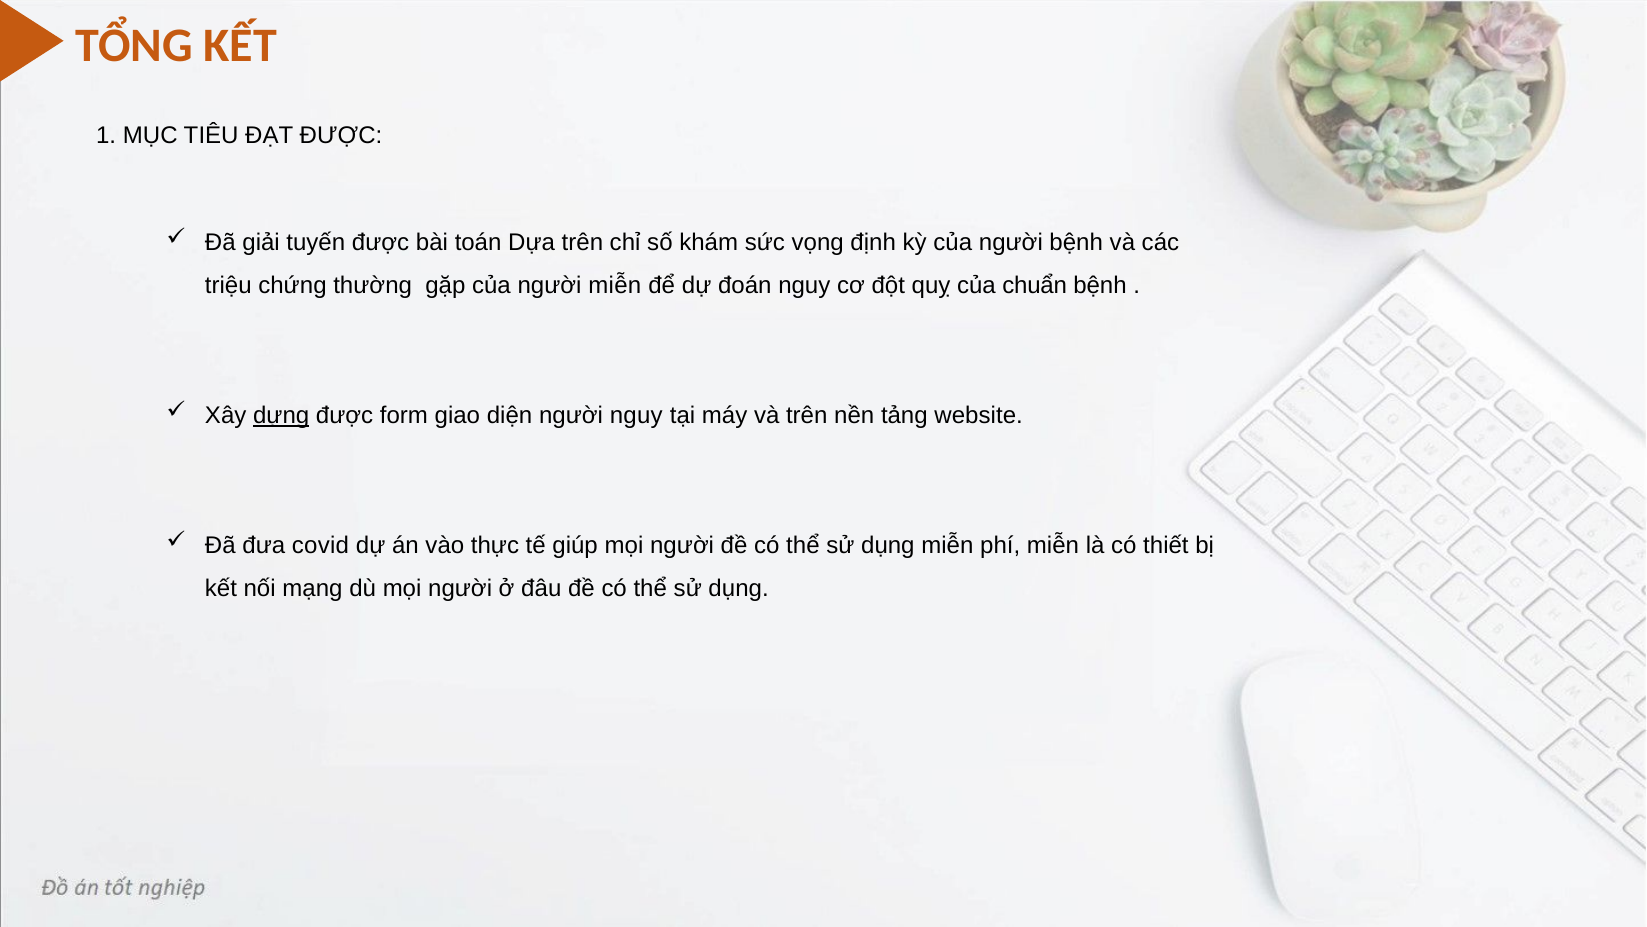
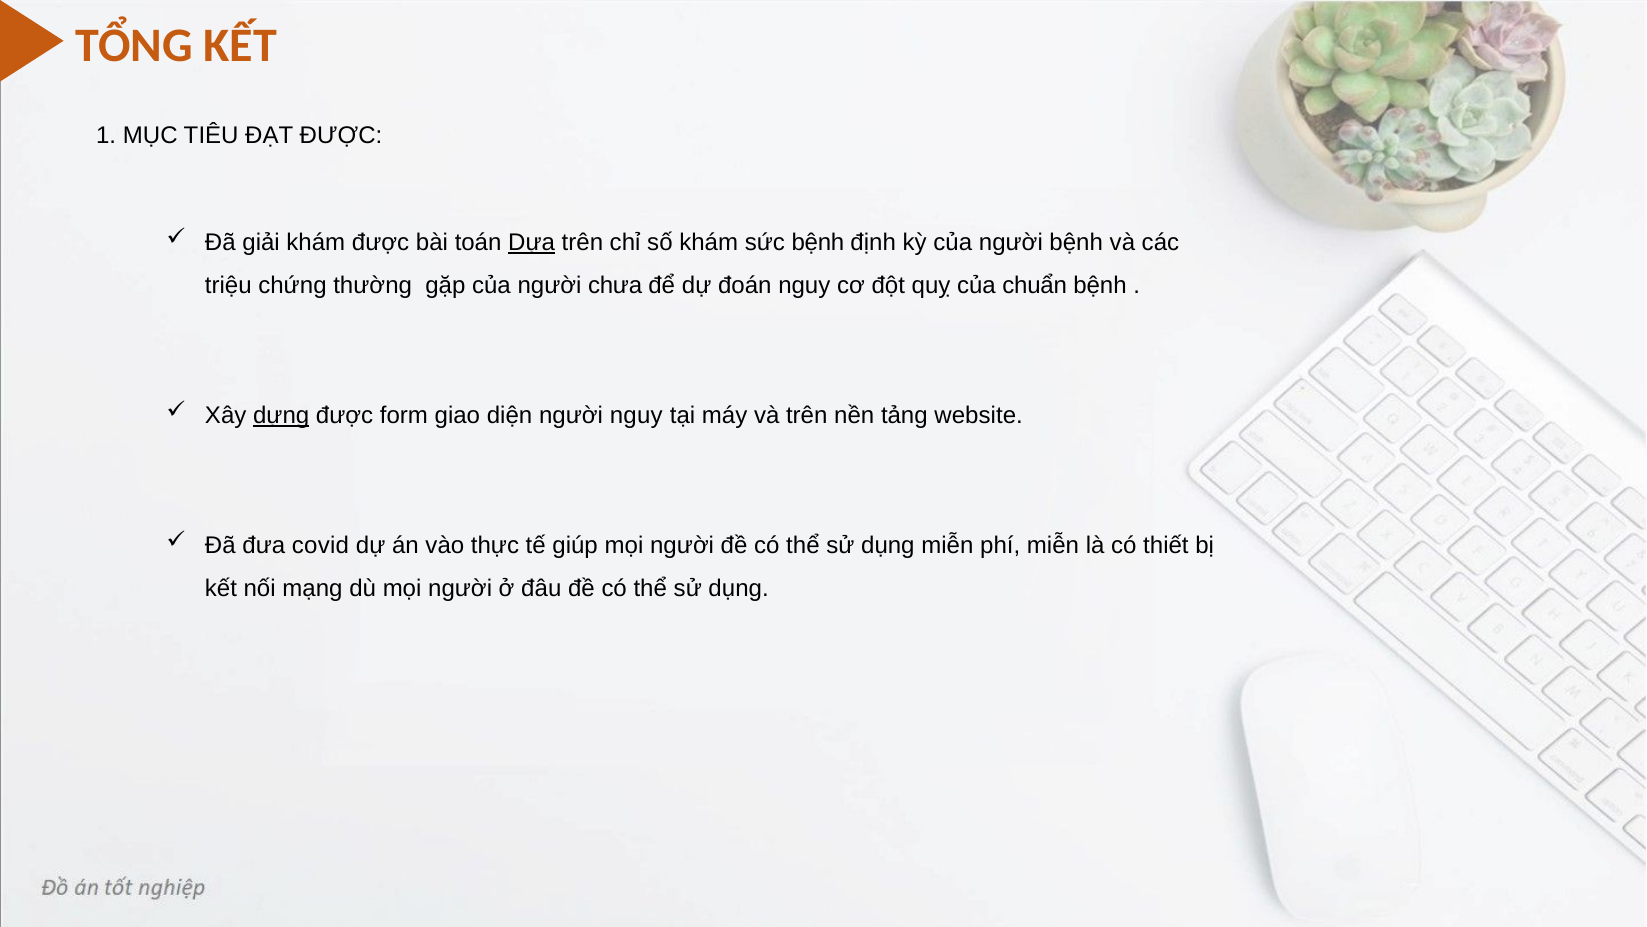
giải tuyến: tuyến -> khám
Dựa underline: none -> present
sức vọng: vọng -> bệnh
người miễn: miễn -> chưa
